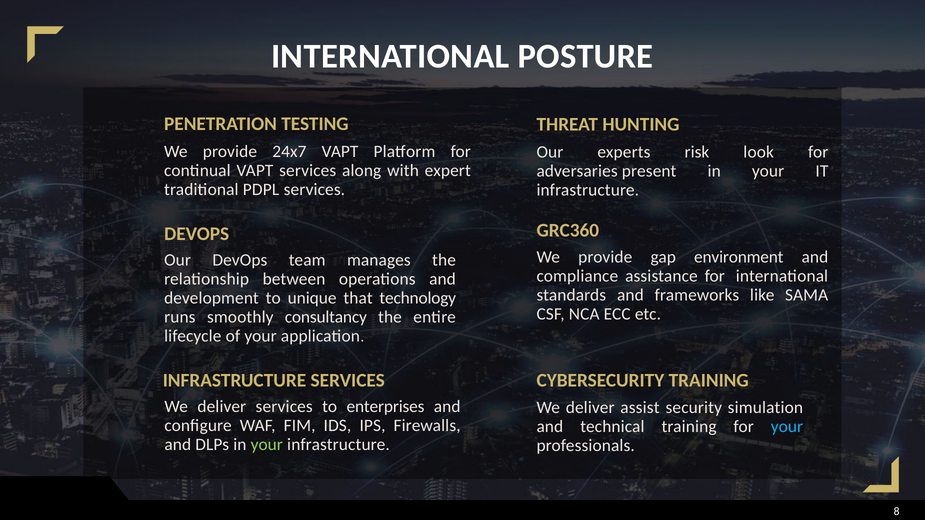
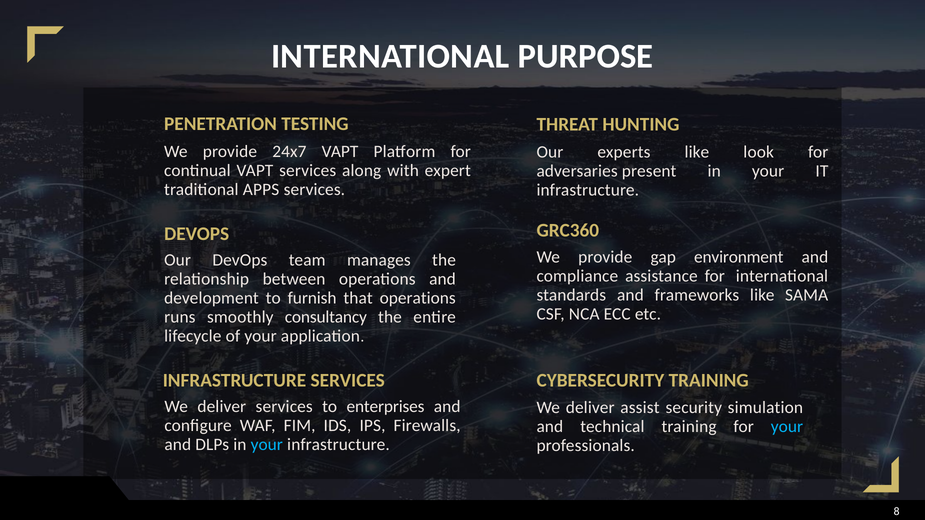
POSTURE: POSTURE -> PURPOSE
experts risk: risk -> like
PDPL: PDPL -> APPS
unique: unique -> furnish
that technology: technology -> operations
your at (267, 445) colour: light green -> light blue
